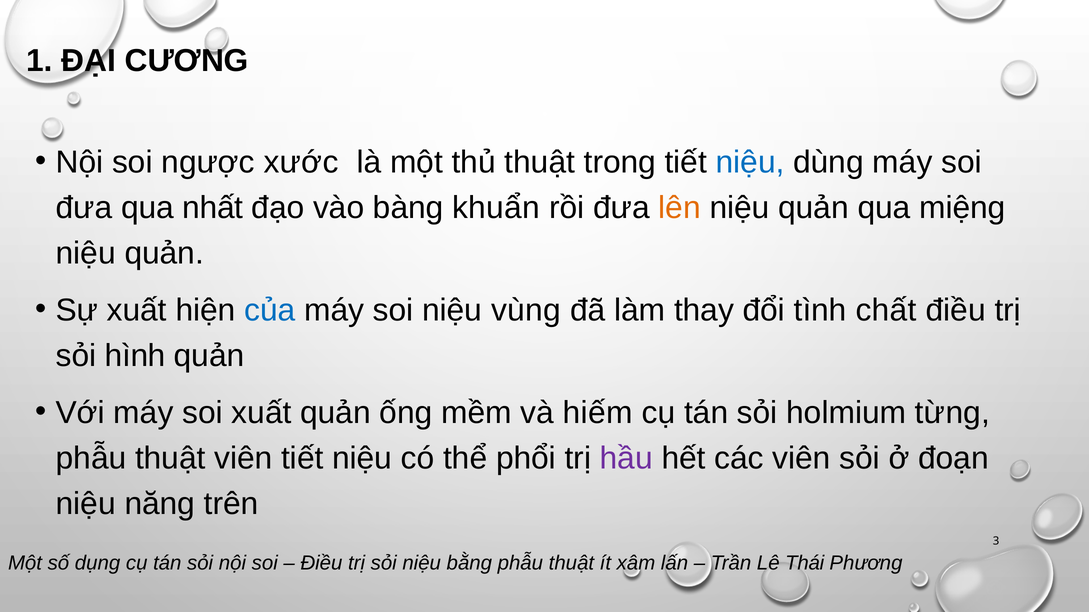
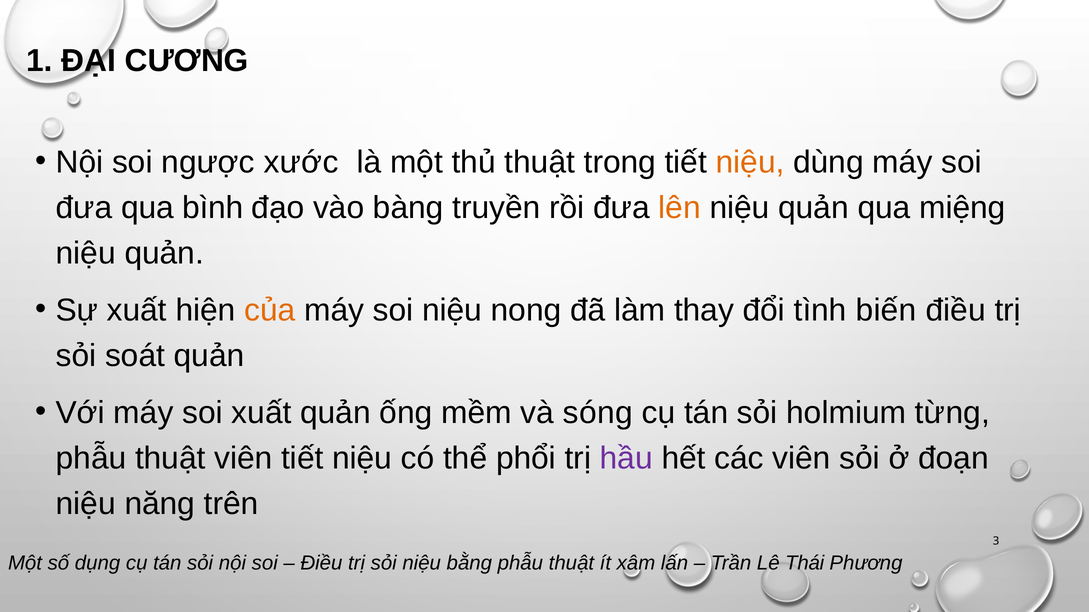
niệu at (750, 162) colour: blue -> orange
nhất: nhất -> bình
khuẩn: khuẩn -> truyền
của colour: blue -> orange
vùng: vùng -> nong
chất: chất -> biến
hình: hình -> soát
hiếm: hiếm -> sóng
